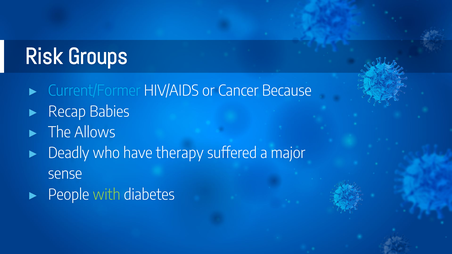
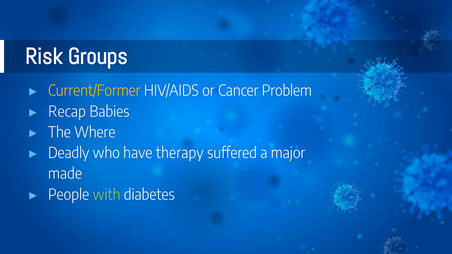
Current/Former colour: light blue -> yellow
Because: Because -> Problem
Allows: Allows -> Where
sense: sense -> made
